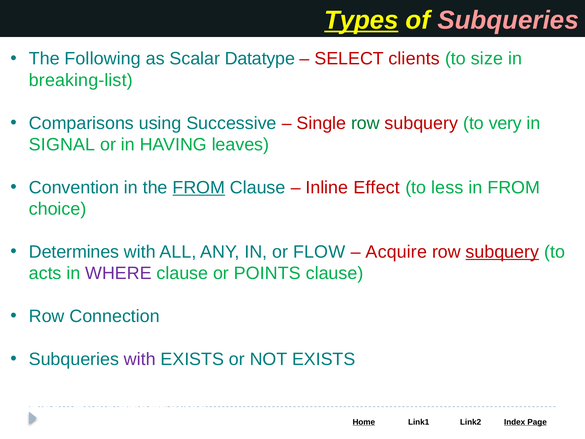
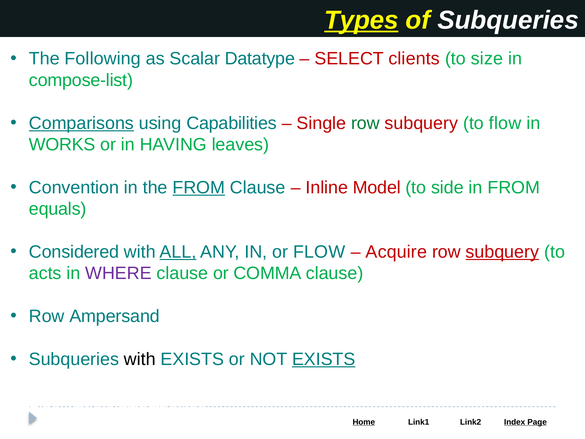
Subqueries at (508, 20) colour: pink -> white
breaking-list: breaking-list -> compose-list
Comparisons underline: none -> present
Successive: Successive -> Capabilities
to very: very -> flow
SIGNAL: SIGNAL -> WORKS
Effect: Effect -> Model
less: less -> side
choice: choice -> equals
Determines: Determines -> Considered
ALL underline: none -> present
POINTS: POINTS -> COMMA
Connection: Connection -> Ampersand
with at (140, 359) colour: purple -> black
EXISTS at (324, 359) underline: none -> present
